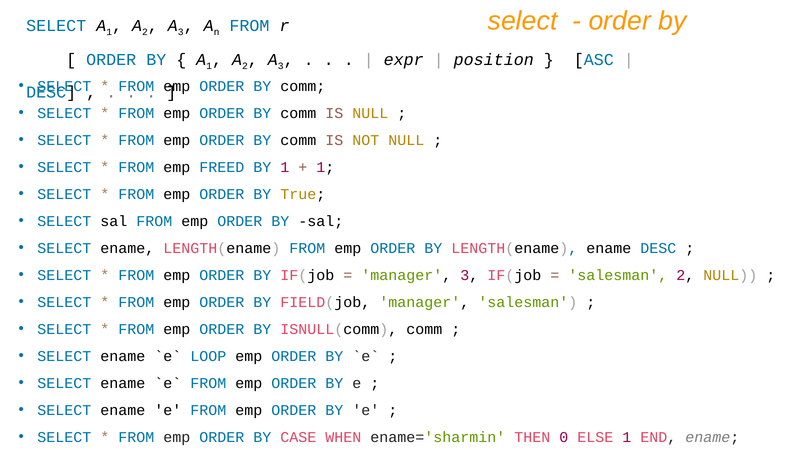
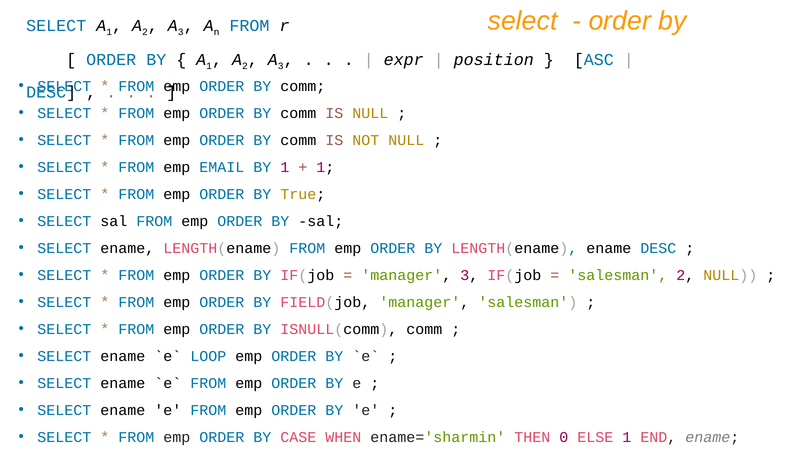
FREED: FREED -> EMAIL
